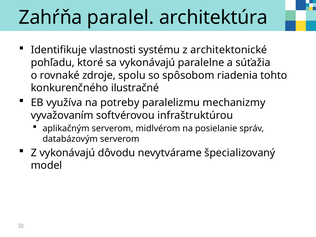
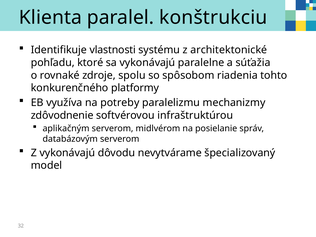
Zahŕňa: Zahŕňa -> Klienta
architektúra: architektúra -> konštrukciu
ilustračné: ilustračné -> platformy
vyvažovaním: vyvažovaním -> zdôvodnenie
